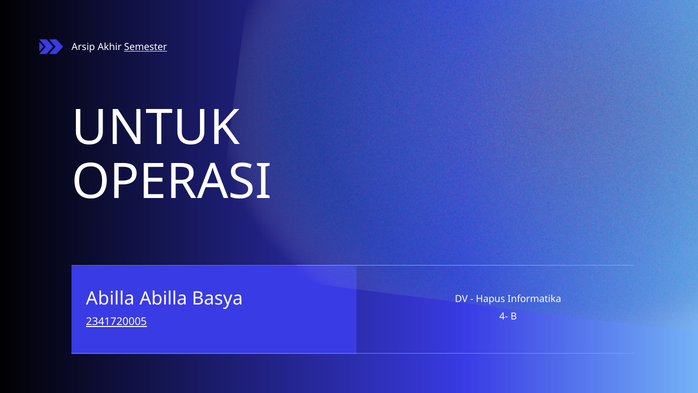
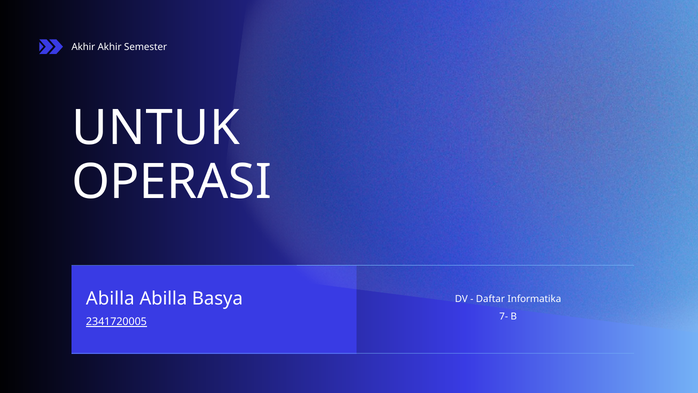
Arsip at (83, 47): Arsip -> Akhir
Semester underline: present -> none
Hapus: Hapus -> Daftar
4-: 4- -> 7-
